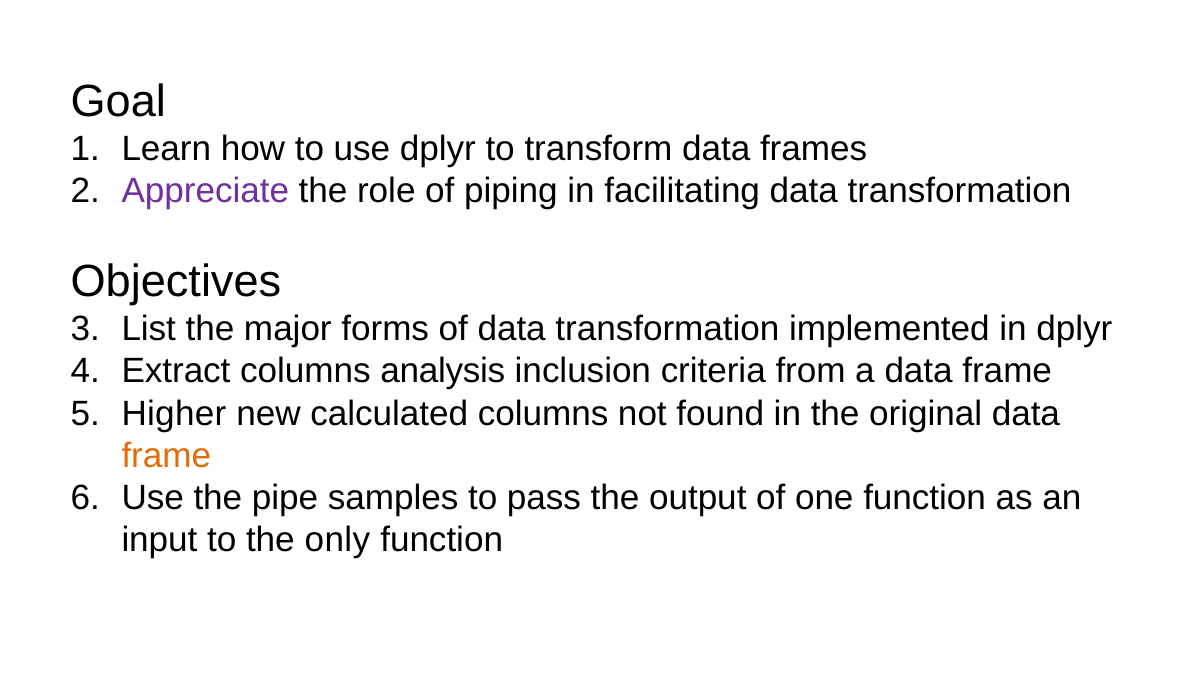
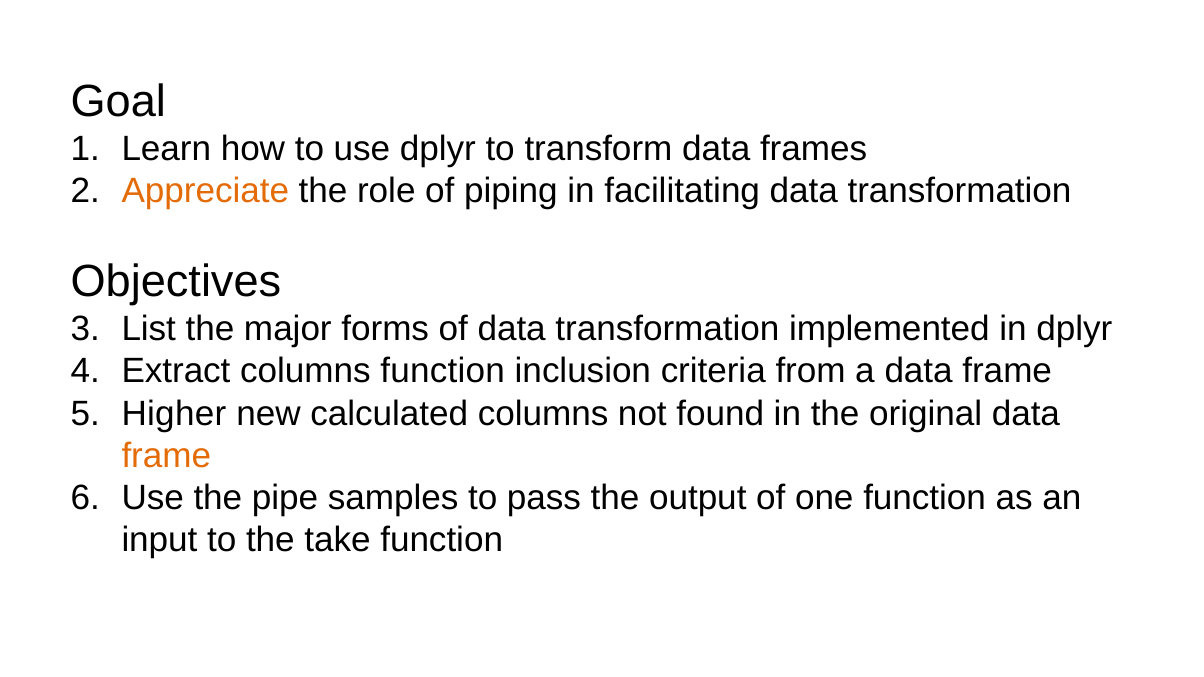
Appreciate colour: purple -> orange
columns analysis: analysis -> function
only: only -> take
